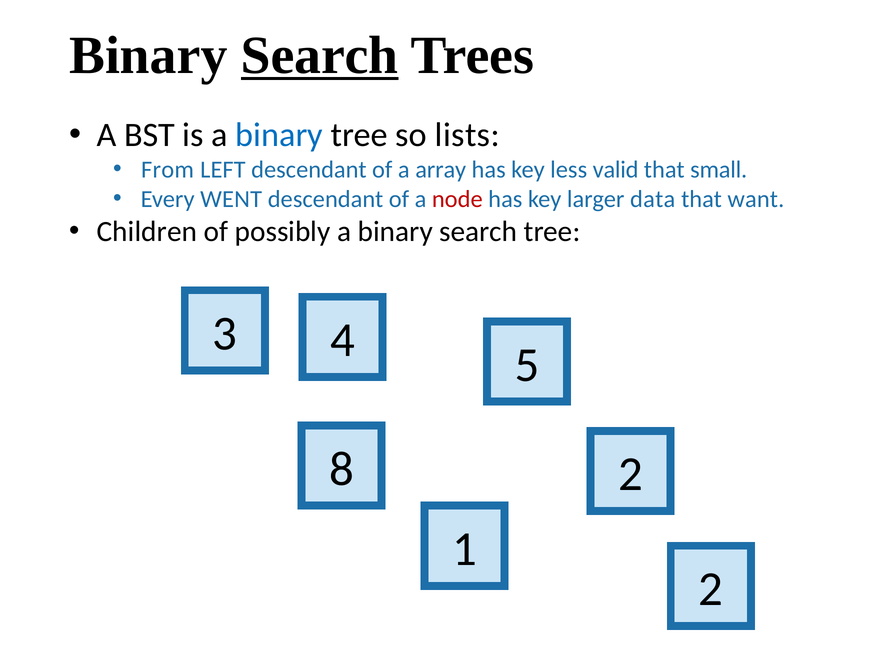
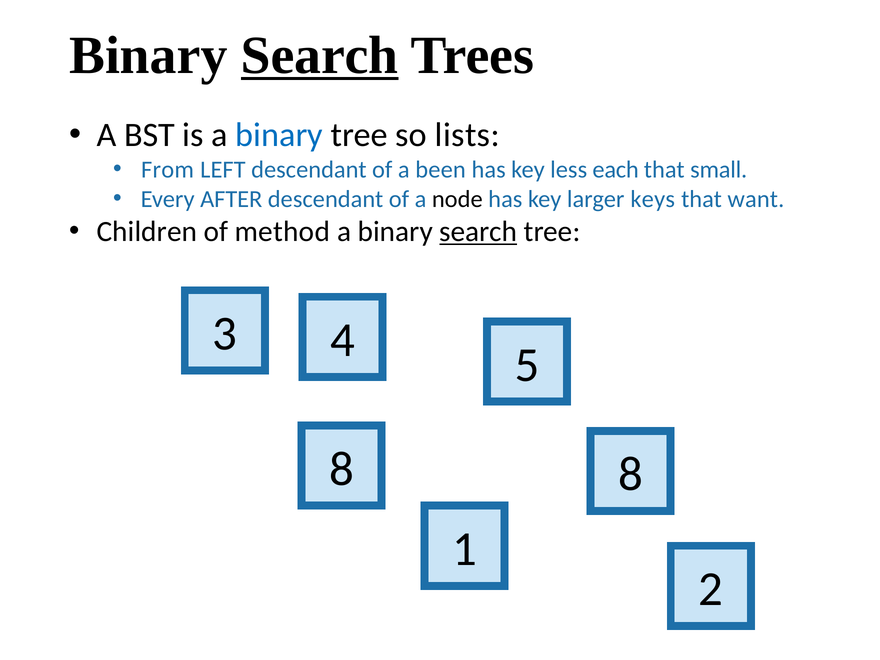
array: array -> been
valid: valid -> each
WENT: WENT -> AFTER
node colour: red -> black
data: data -> keys
possibly: possibly -> method
search at (478, 232) underline: none -> present
8 2: 2 -> 8
